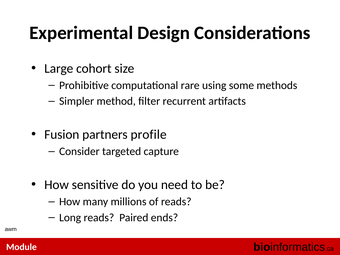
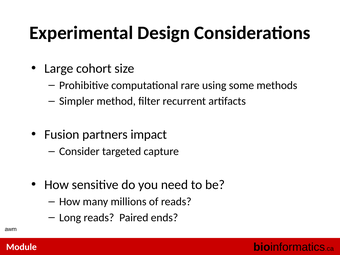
profile: profile -> impact
